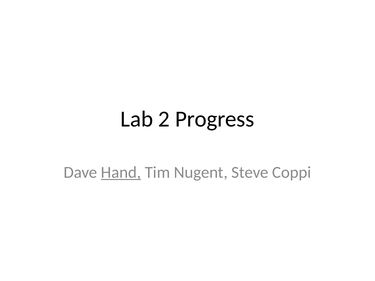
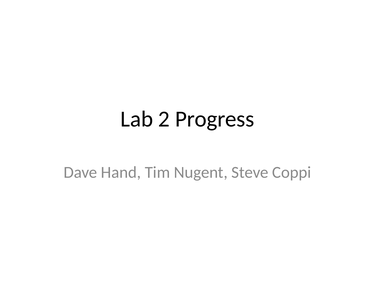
Hand underline: present -> none
